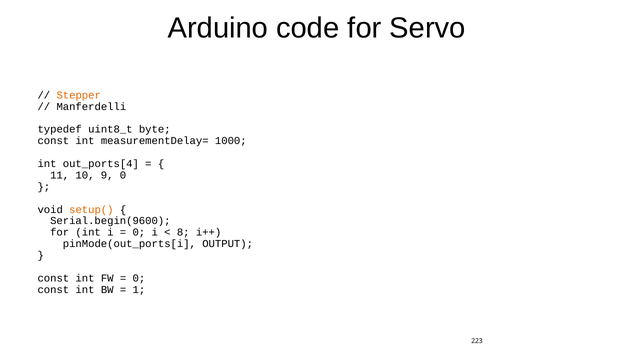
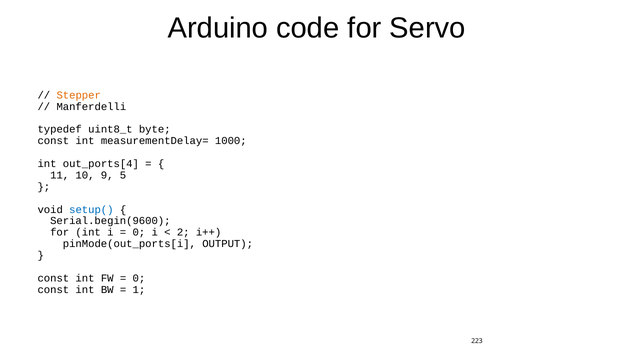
9 0: 0 -> 5
setup( colour: orange -> blue
8: 8 -> 2
